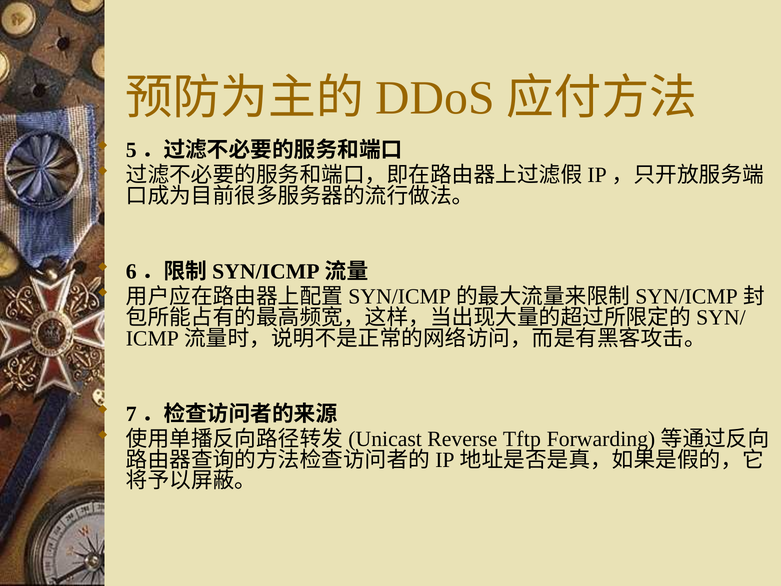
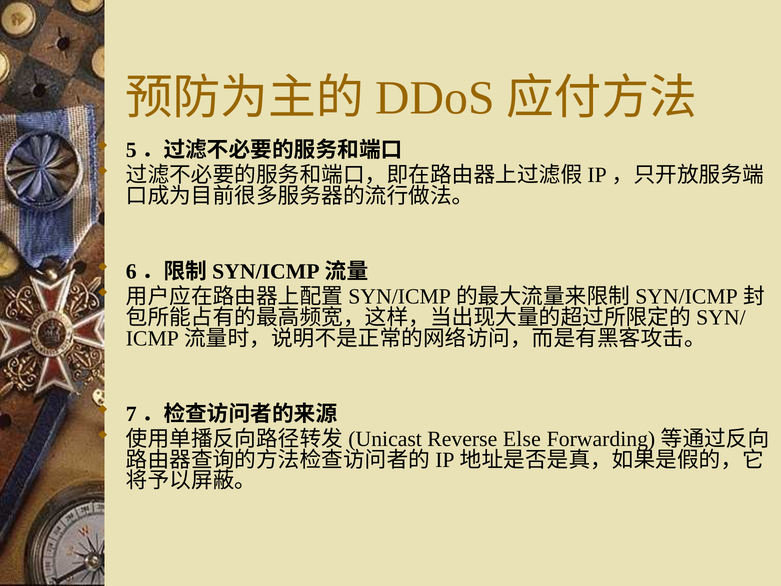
Tftp: Tftp -> Else
